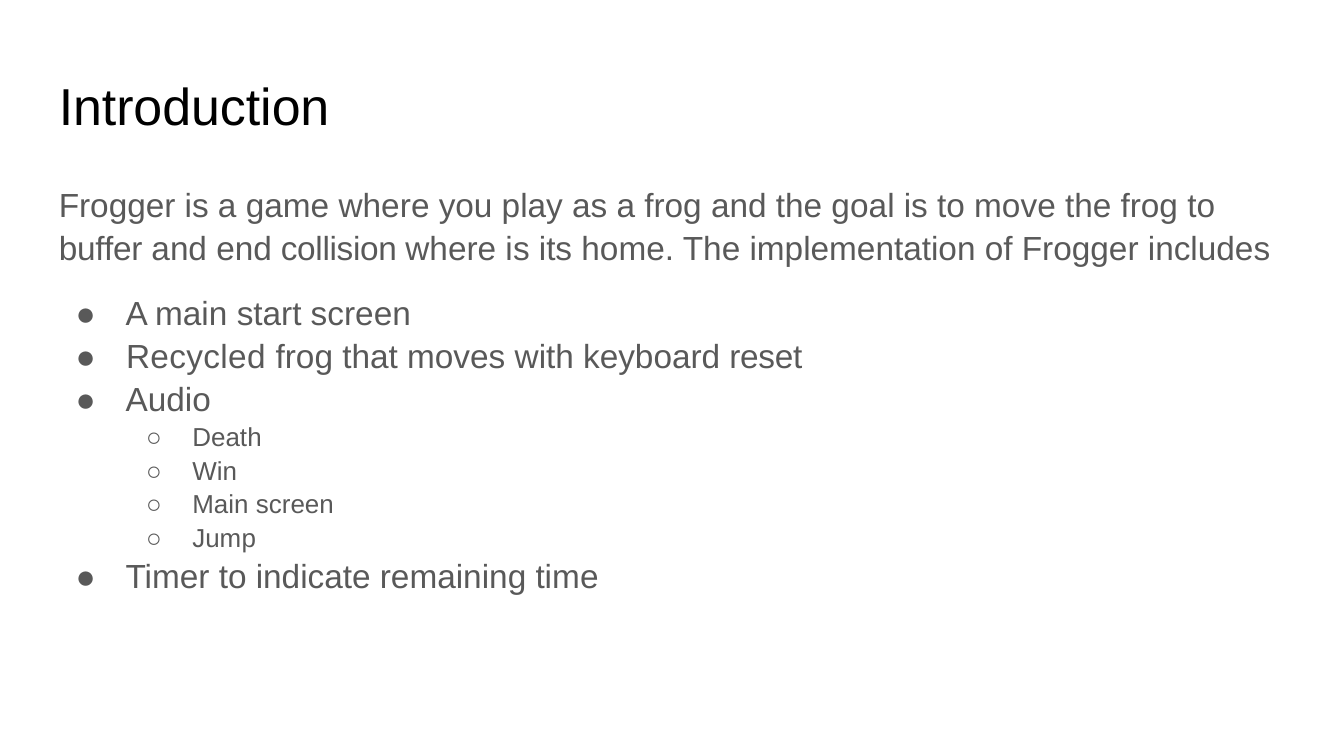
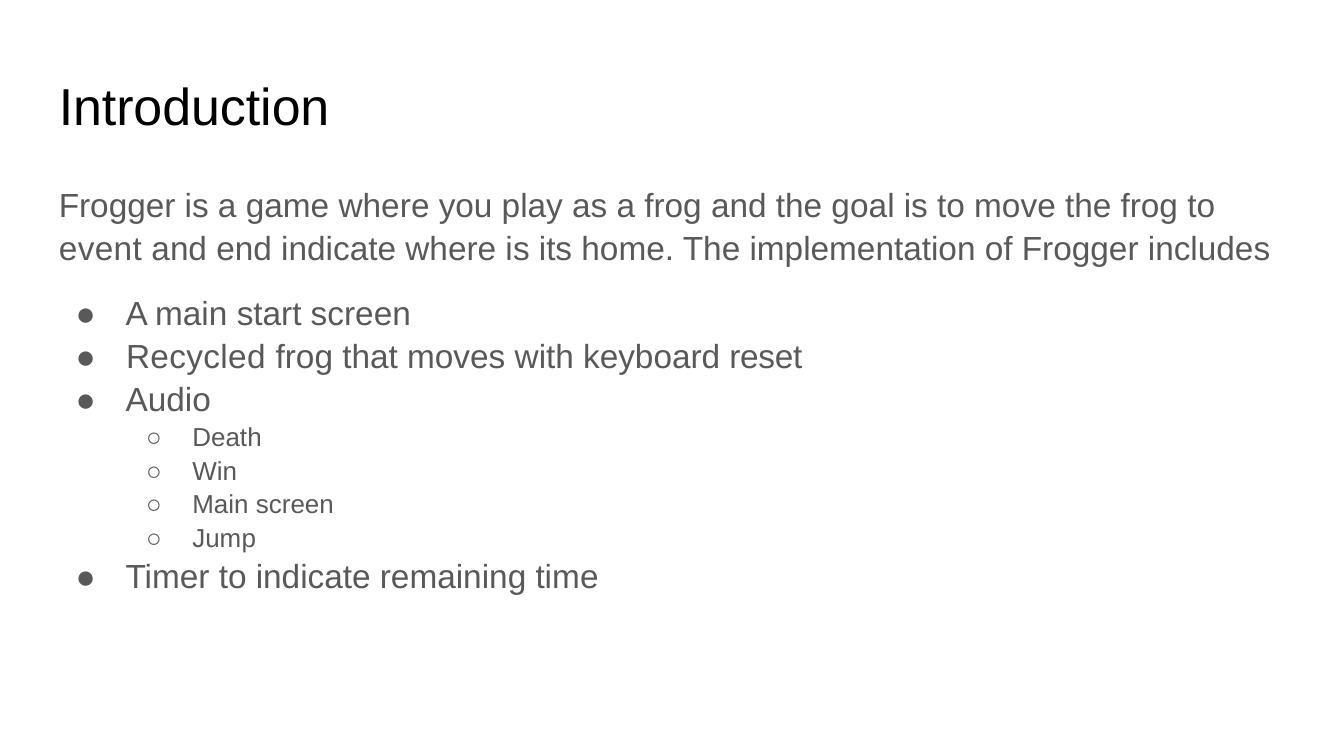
buffer: buffer -> event
end collision: collision -> indicate
